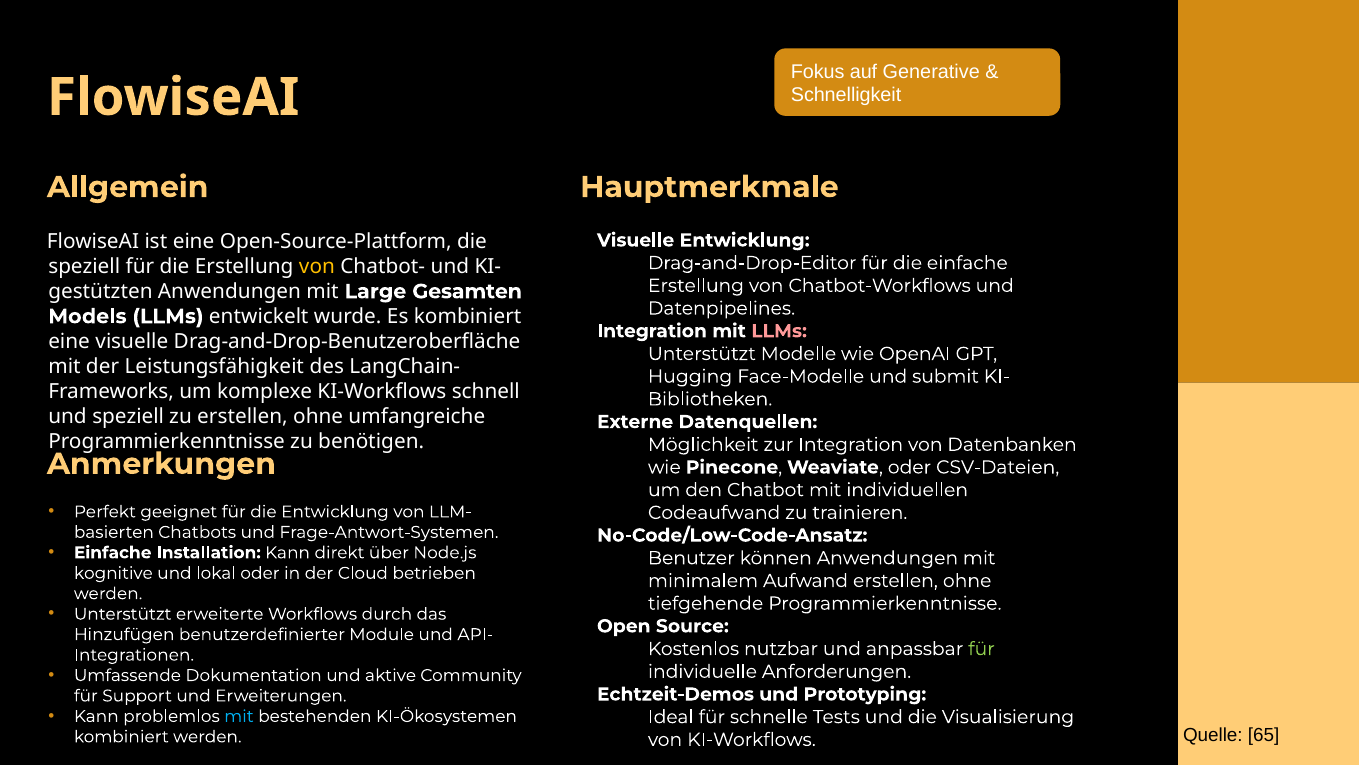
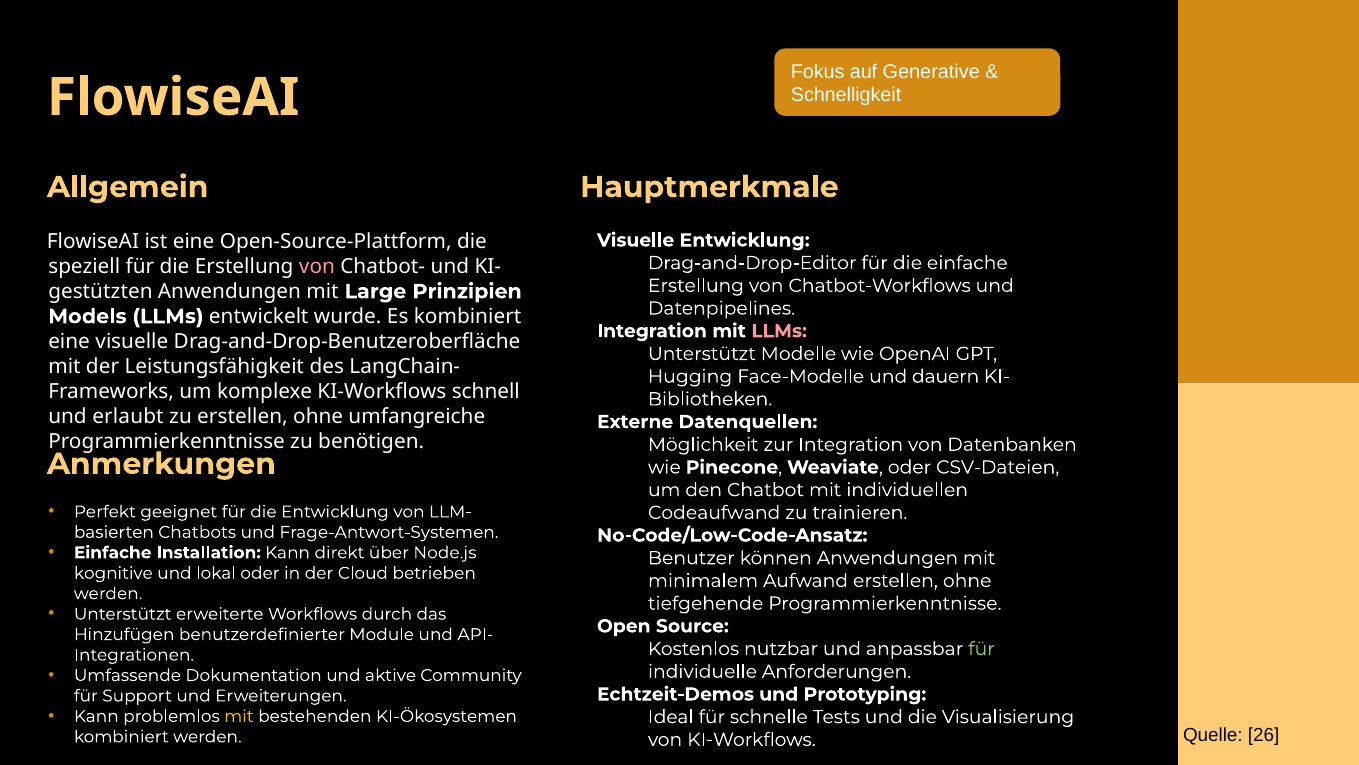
von at (317, 266) colour: yellow -> pink
Gesamten: Gesamten -> Prinzipien
submit: submit -> dauern
und speziell: speziell -> erlaubt
mit at (239, 716) colour: light blue -> yellow
65: 65 -> 26
